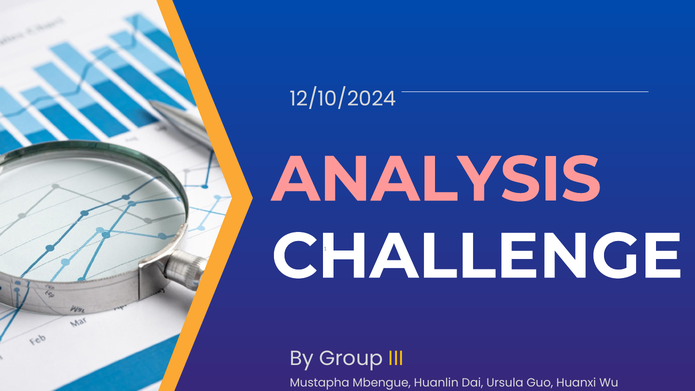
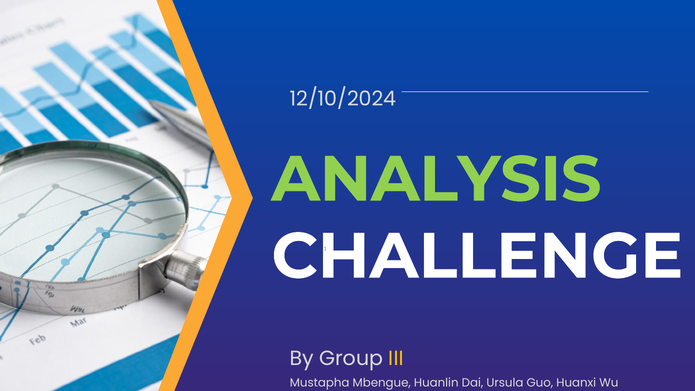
ANALYSIS colour: pink -> light green
